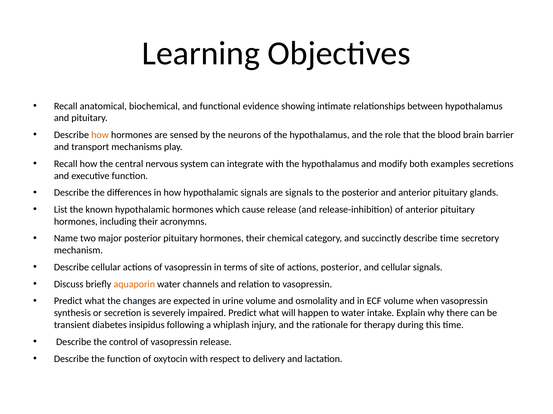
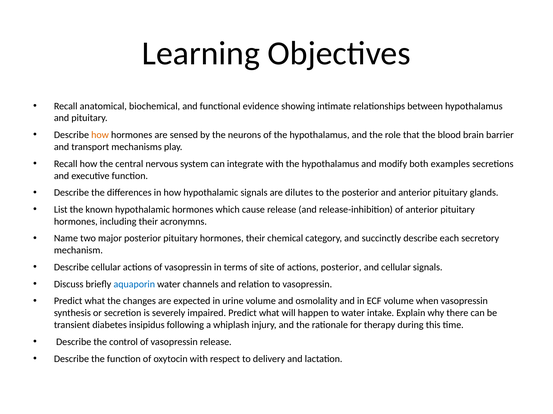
are signals: signals -> dilutes
describe time: time -> each
aquaporin colour: orange -> blue
